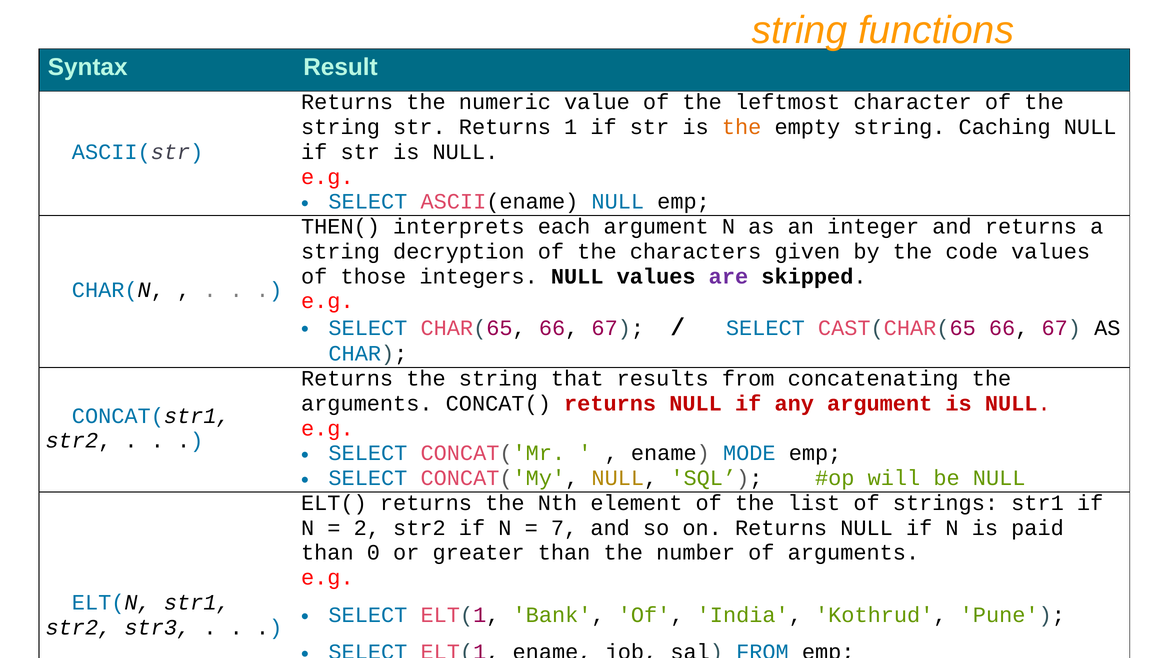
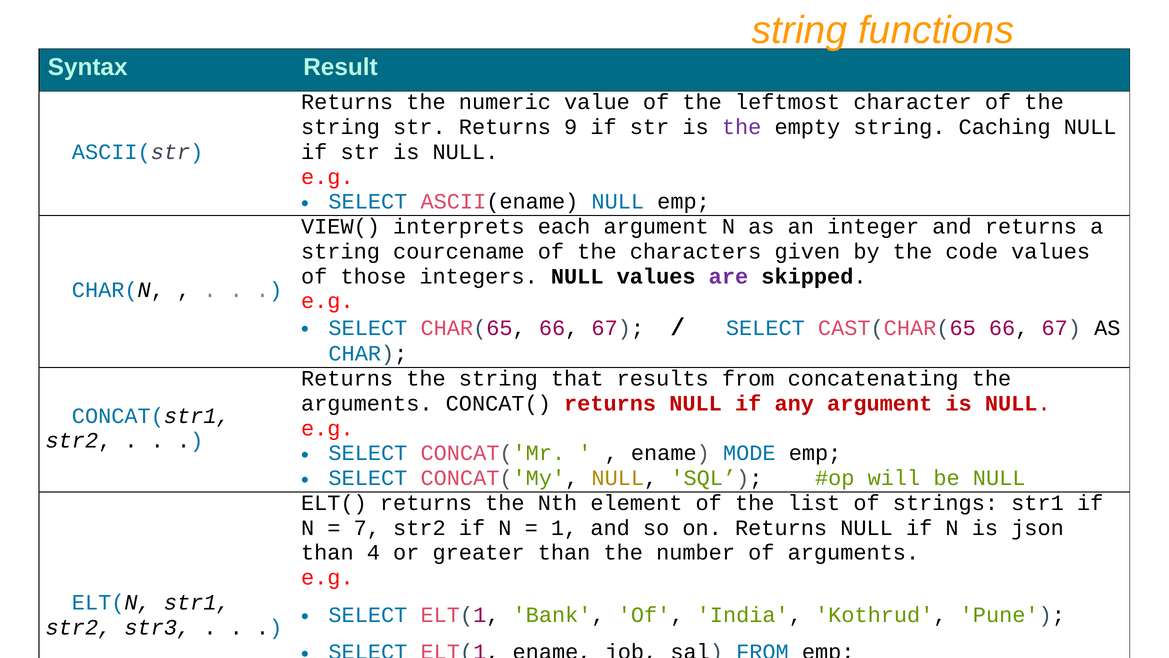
1: 1 -> 9
the at (742, 127) colour: orange -> purple
THEN(: THEN( -> VIEW(
decryption: decryption -> courcename
2: 2 -> 7
7: 7 -> 1
paid: paid -> json
0: 0 -> 4
